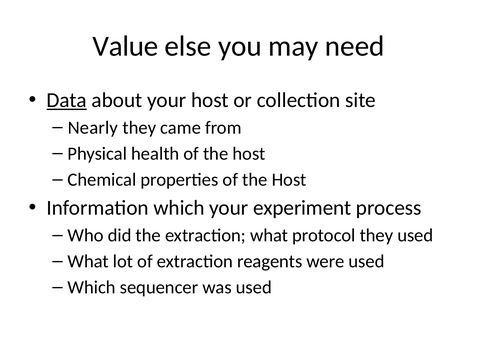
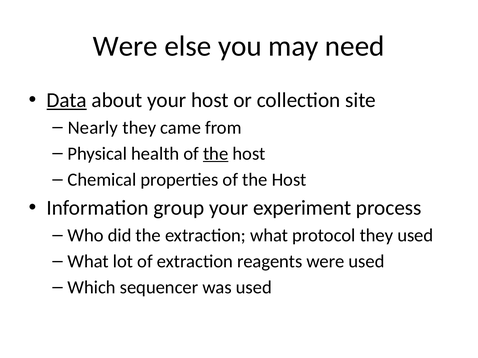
Value at (125, 46): Value -> Were
the at (216, 154) underline: none -> present
Information which: which -> group
